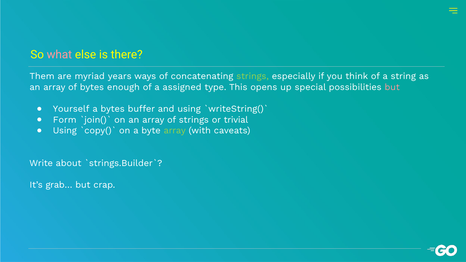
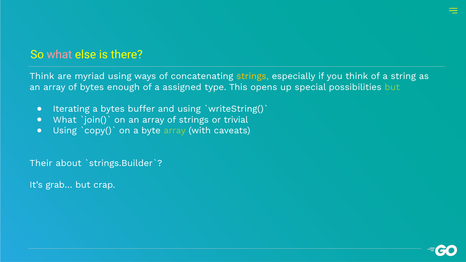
Them at (42, 76): Them -> Think
myriad years: years -> using
strings at (253, 76) colour: light green -> yellow
but at (392, 87) colour: pink -> light green
Yourself: Yourself -> Iterating
Form at (65, 120): Form -> What
Write: Write -> Their
